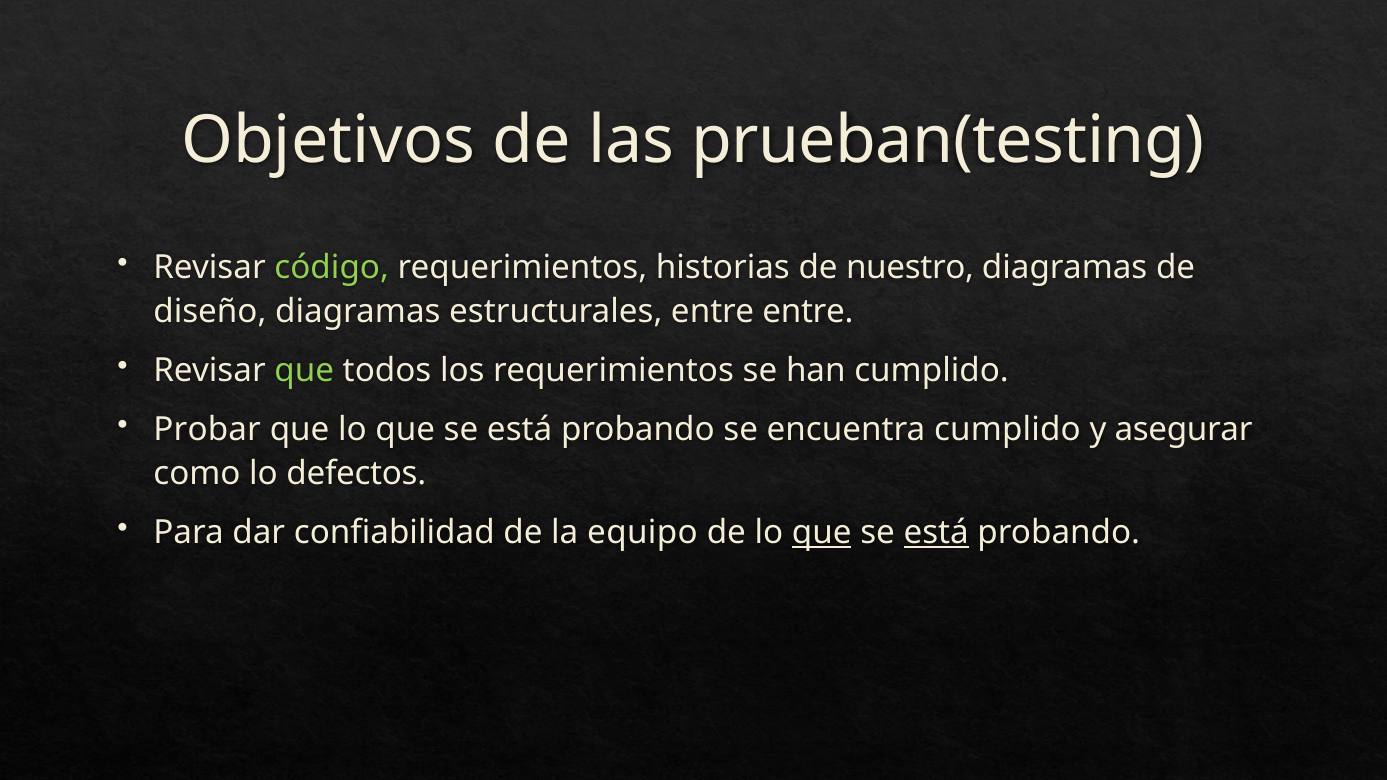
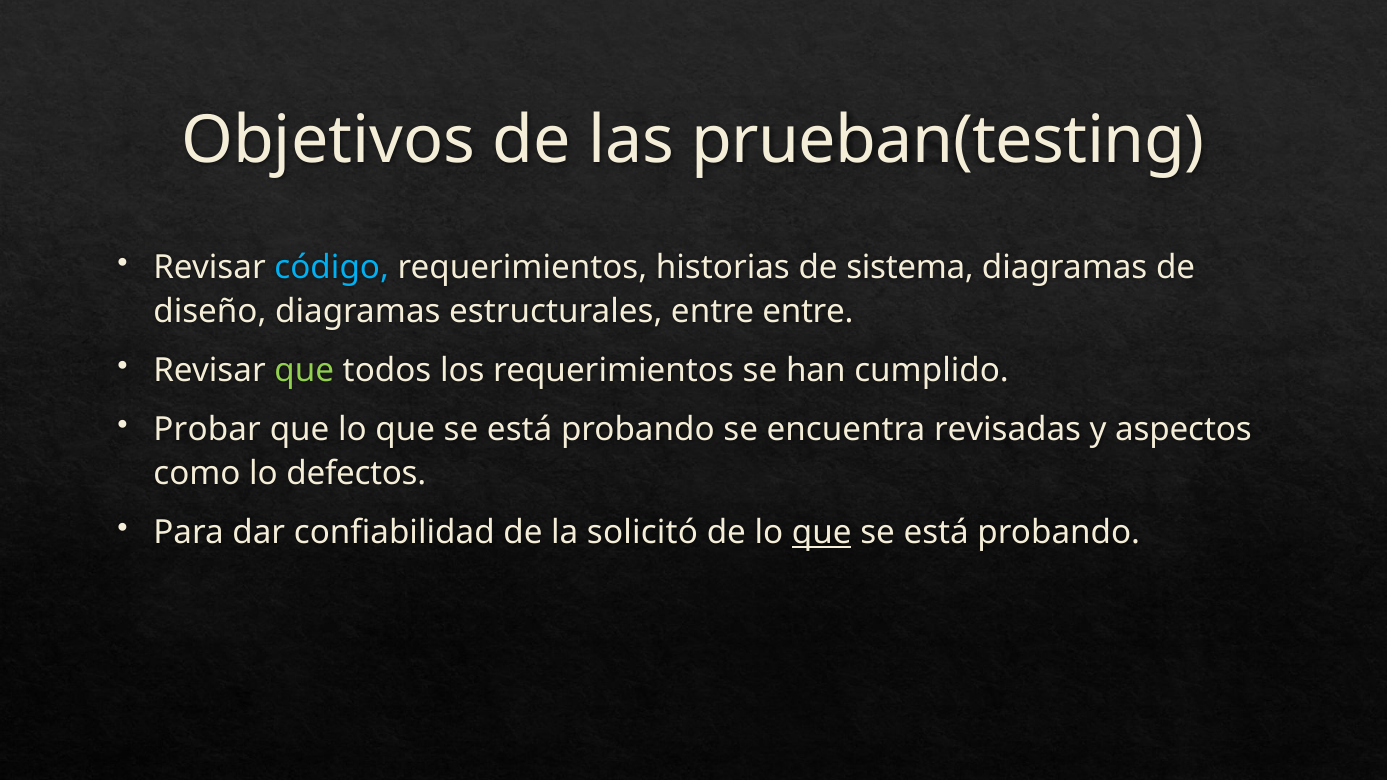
código colour: light green -> light blue
nuestro: nuestro -> sistema
encuentra cumplido: cumplido -> revisadas
asegurar: asegurar -> aspectos
equipo: equipo -> solicitó
está at (936, 533) underline: present -> none
